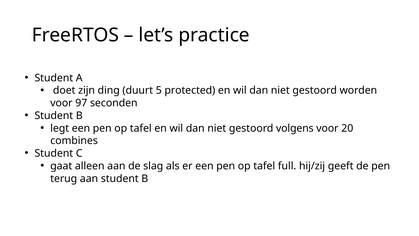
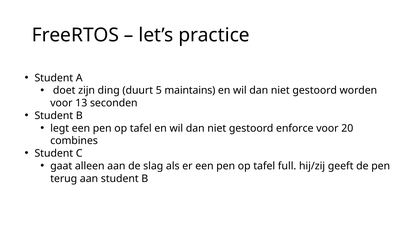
protected: protected -> maintains
97: 97 -> 13
volgens: volgens -> enforce
